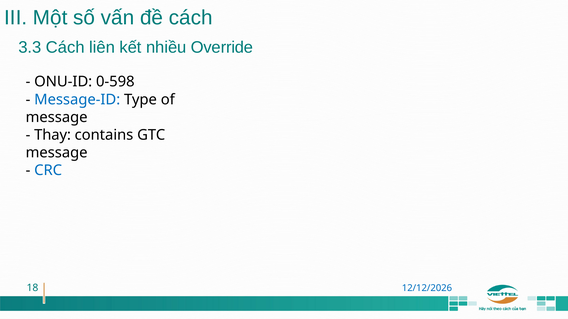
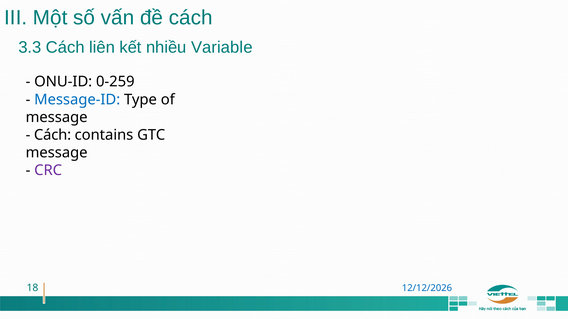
Override: Override -> Variable
0-598: 0-598 -> 0-259
Thay at (53, 135): Thay -> Cách
CRC colour: blue -> purple
